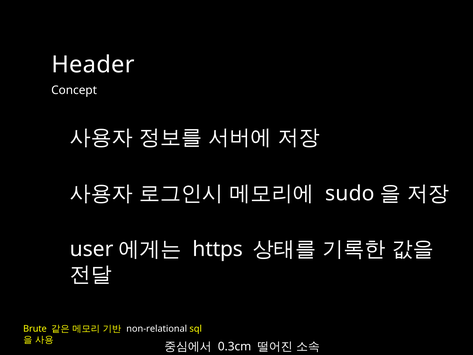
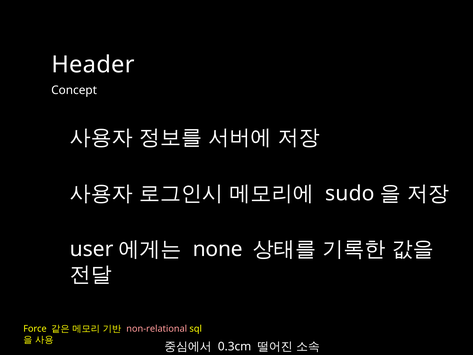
https: https -> none
Brute: Brute -> Force
non-relational colour: white -> pink
